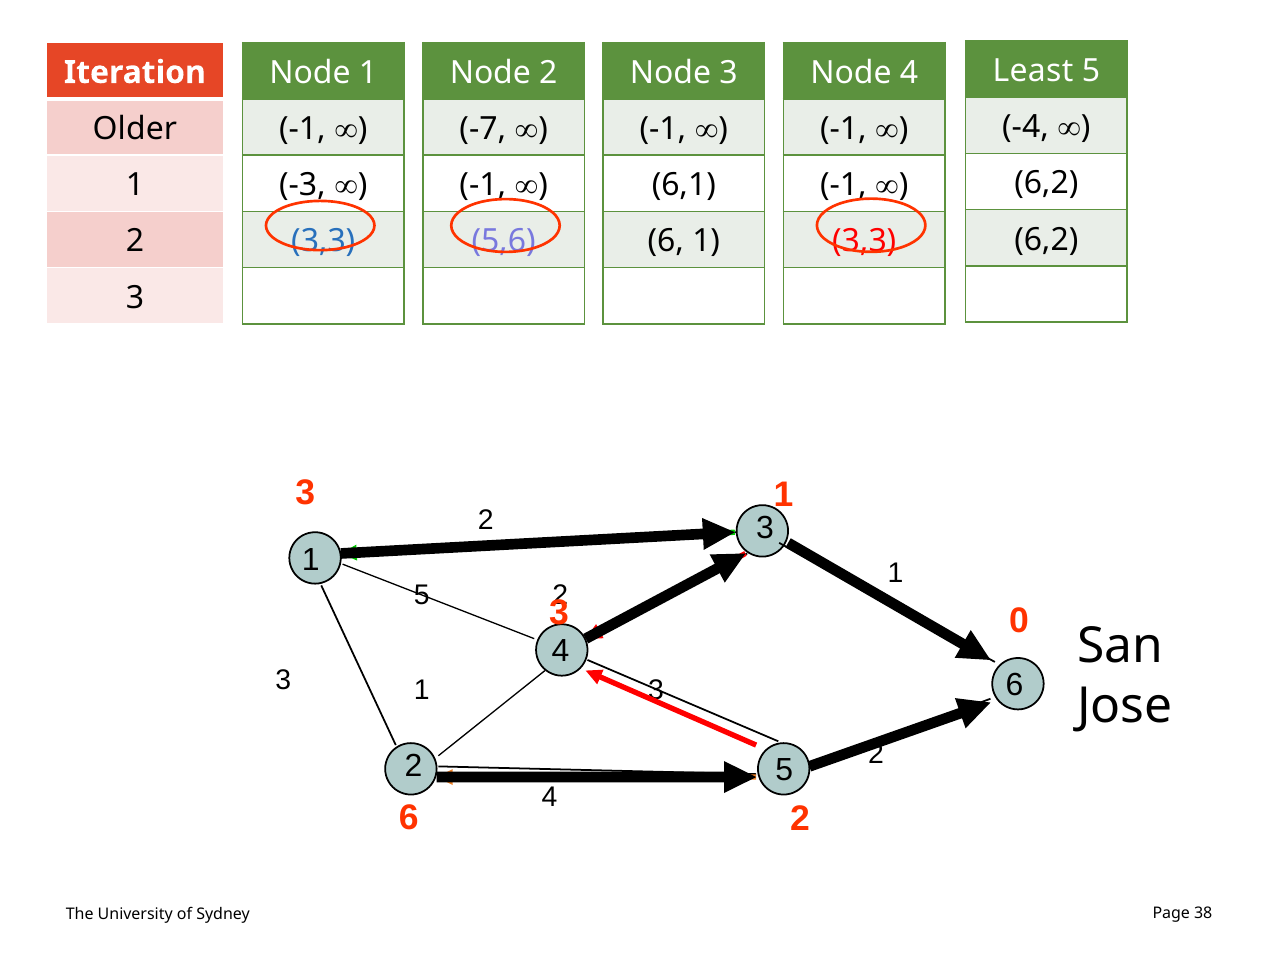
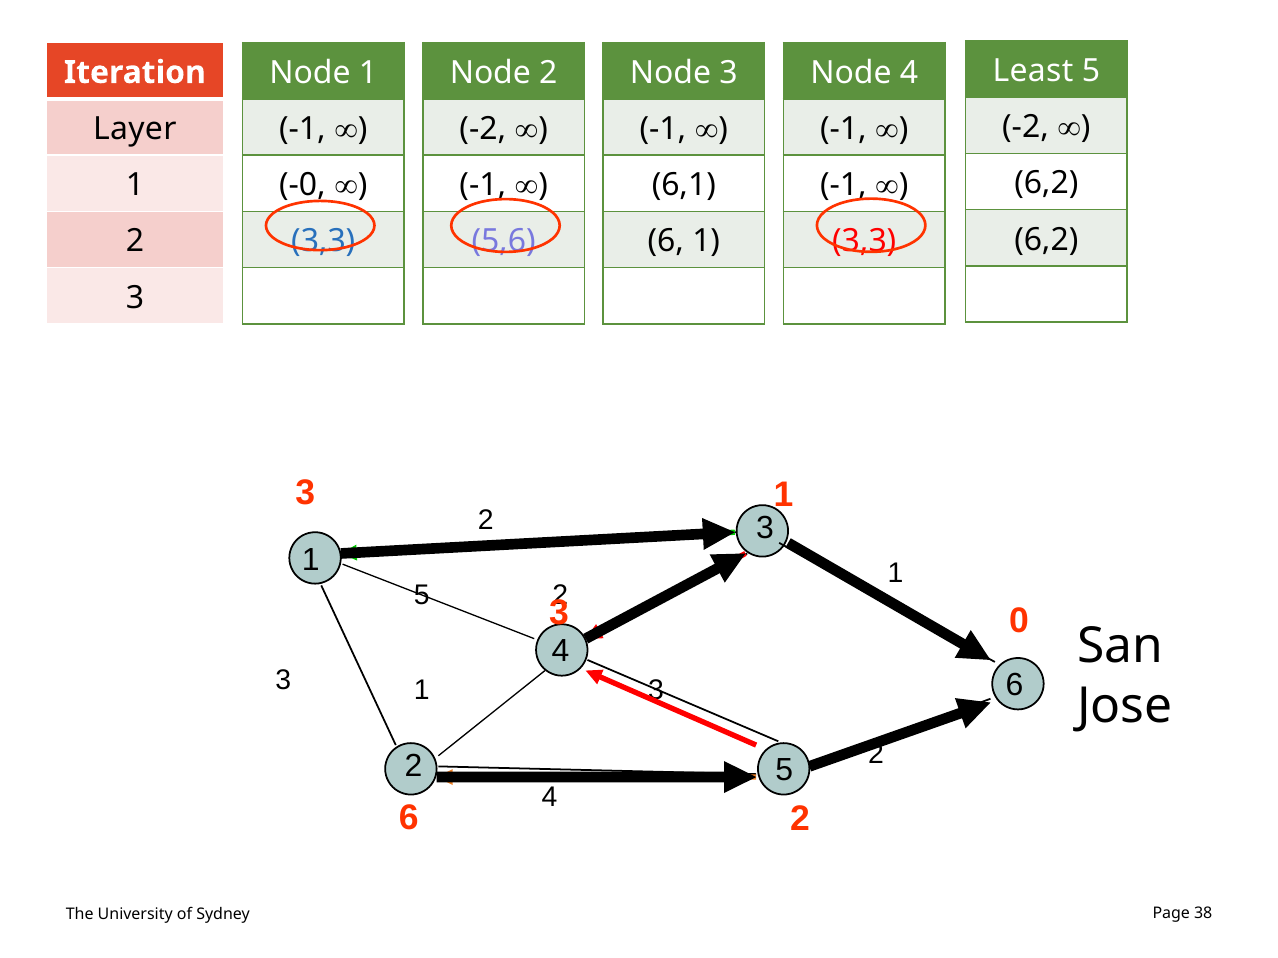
-4 at (1026, 127): -4 -> -2
Older: Older -> Layer
-7 at (483, 129): -7 -> -2
-3: -3 -> -0
